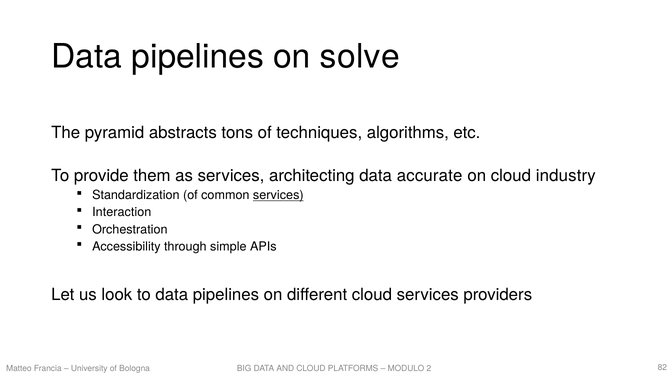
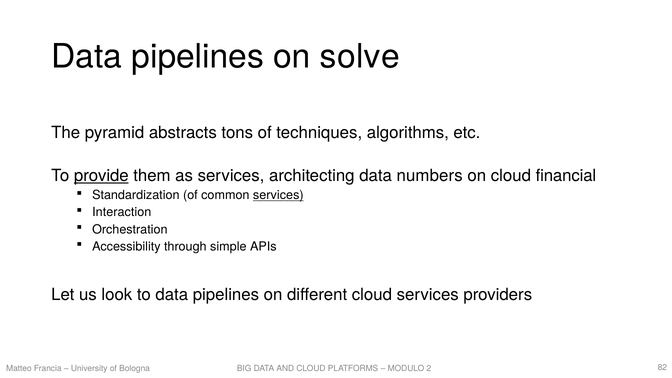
provide underline: none -> present
accurate: accurate -> numbers
industry: industry -> financial
